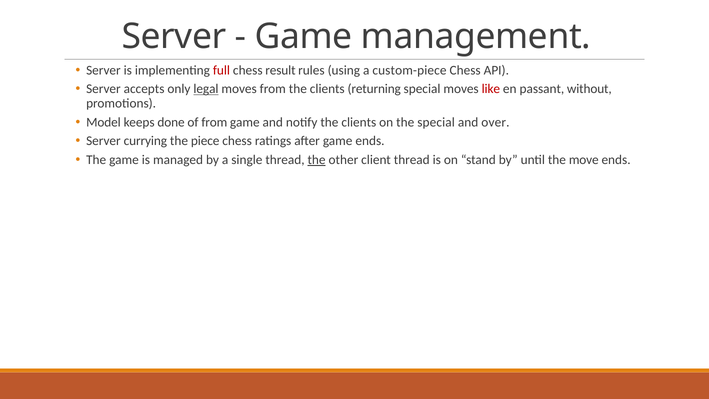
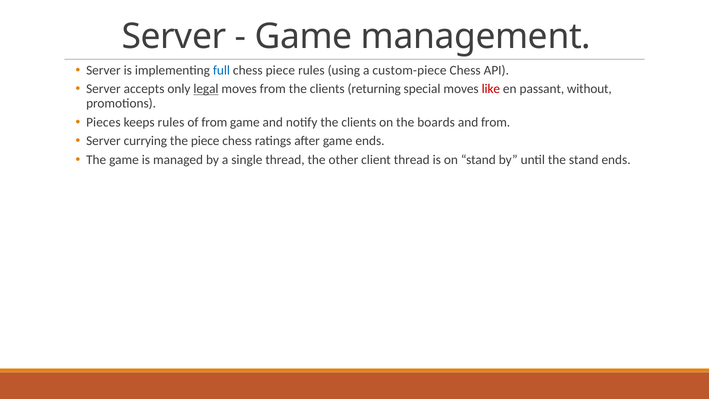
full colour: red -> blue
chess result: result -> piece
Model: Model -> Pieces
keeps done: done -> rules
the special: special -> boards
and over: over -> from
the at (317, 160) underline: present -> none
the move: move -> stand
